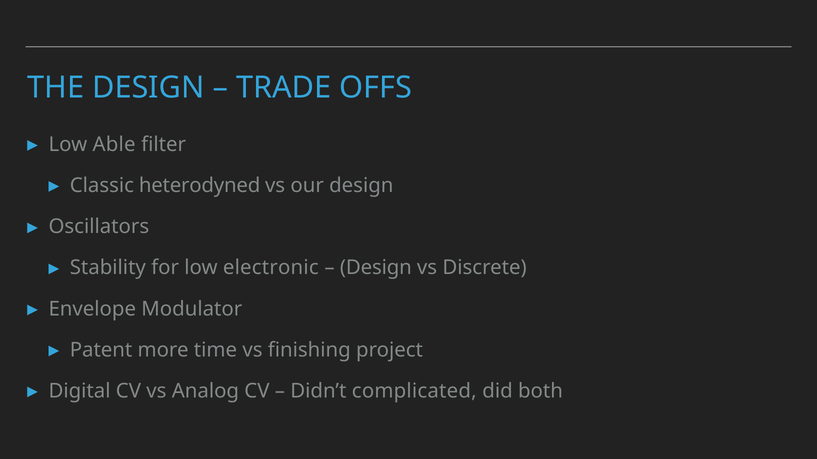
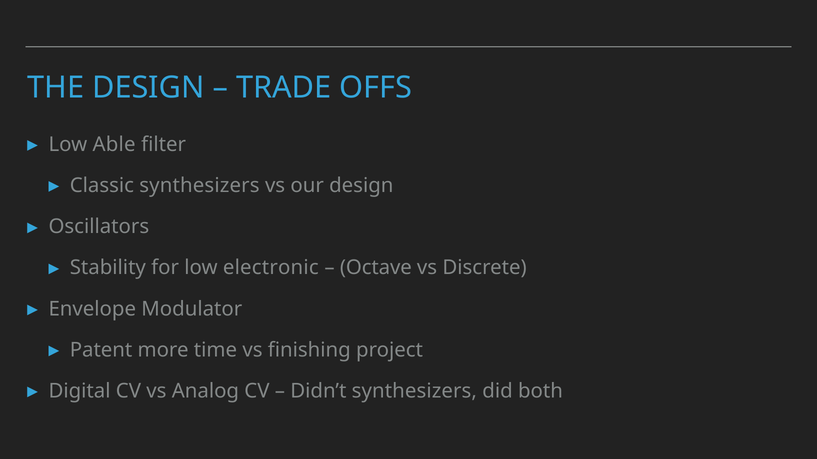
Classic heterodyned: heterodyned -> synthesizers
Design at (376, 268): Design -> Octave
Didn’t complicated: complicated -> synthesizers
